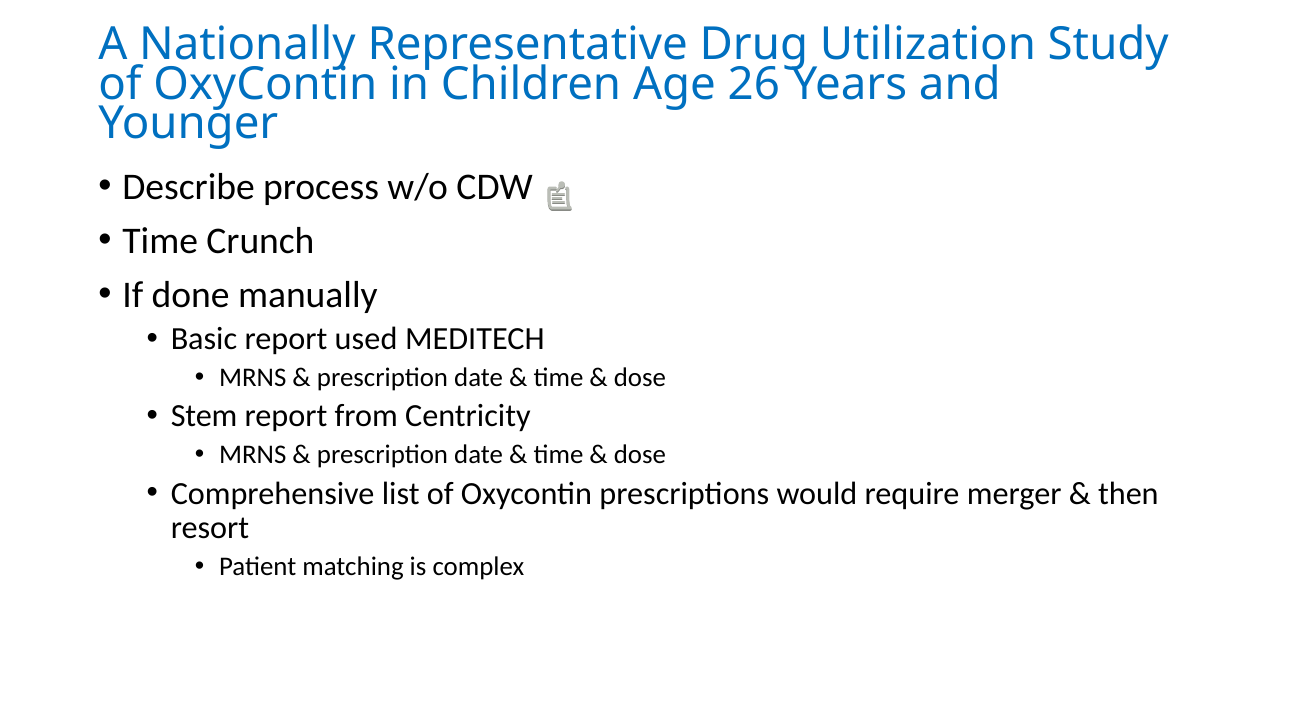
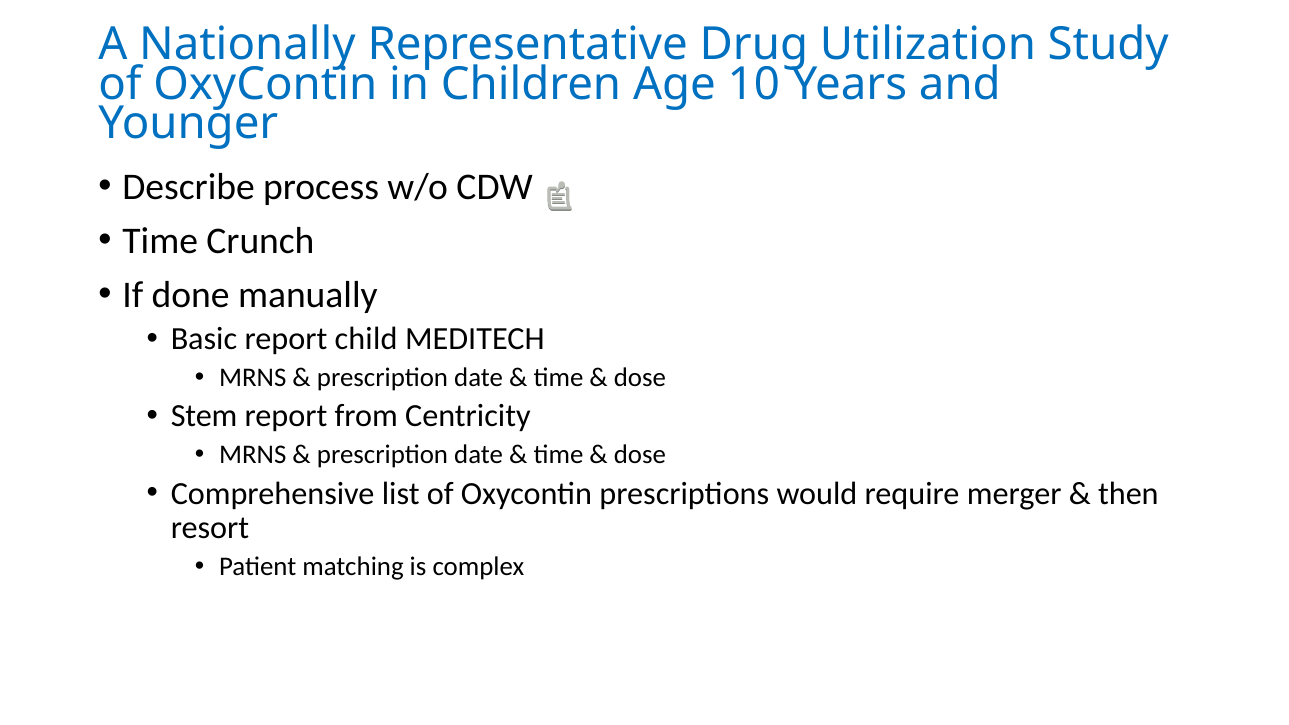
26: 26 -> 10
used: used -> child
